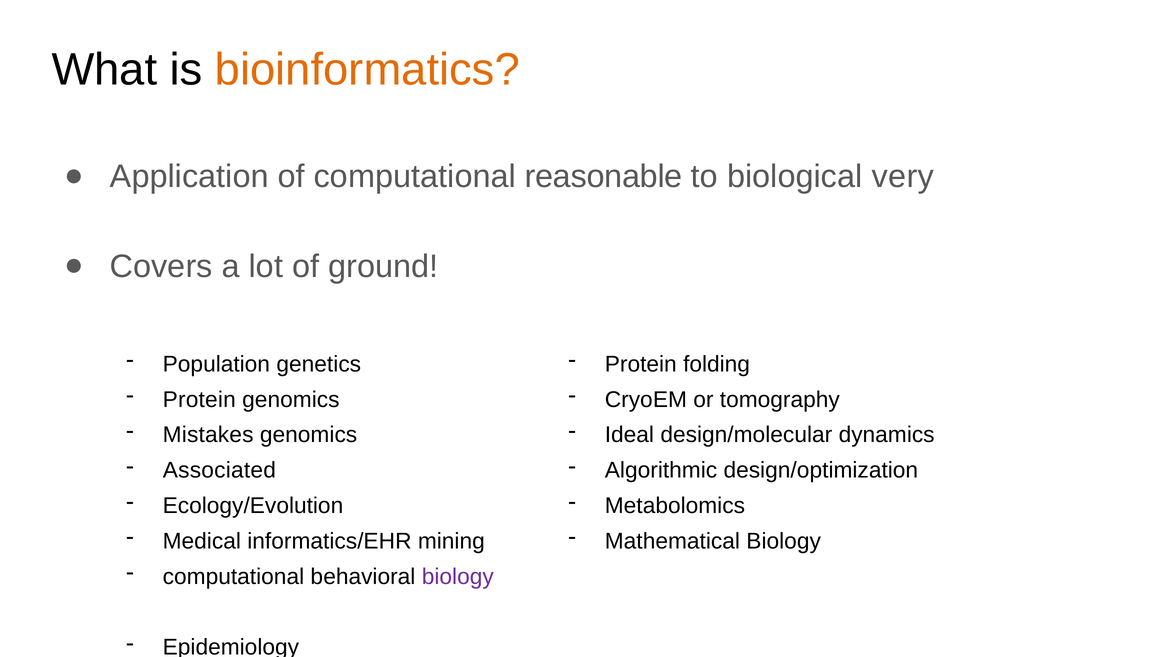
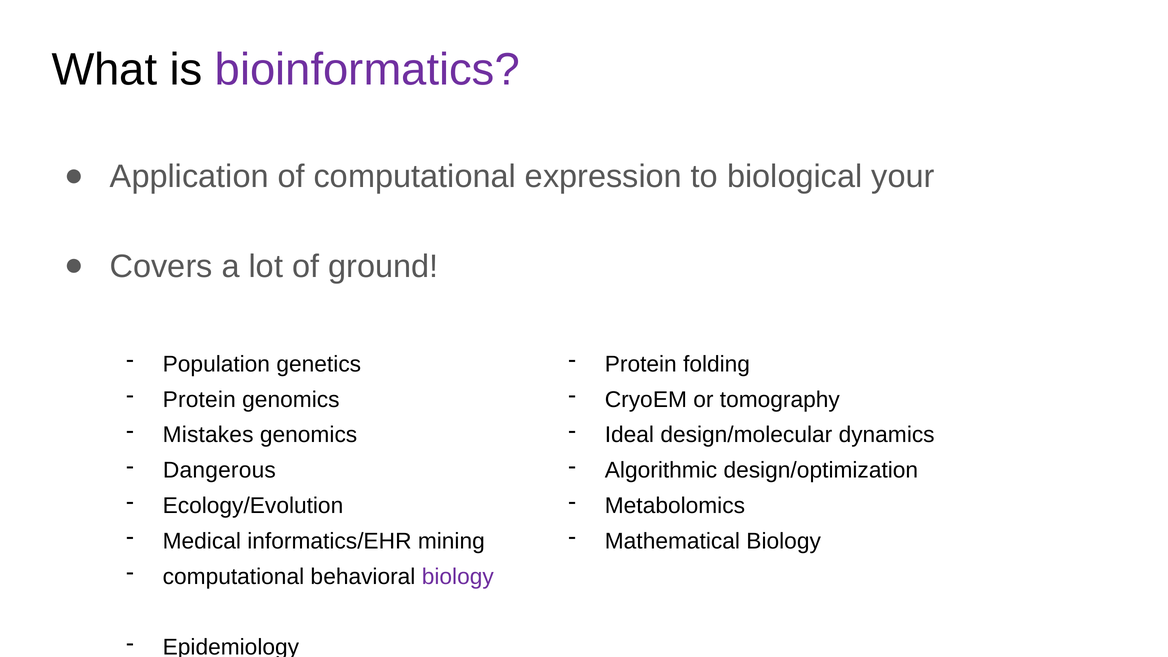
bioinformatics colour: orange -> purple
reasonable: reasonable -> expression
very: very -> your
Associated: Associated -> Dangerous
